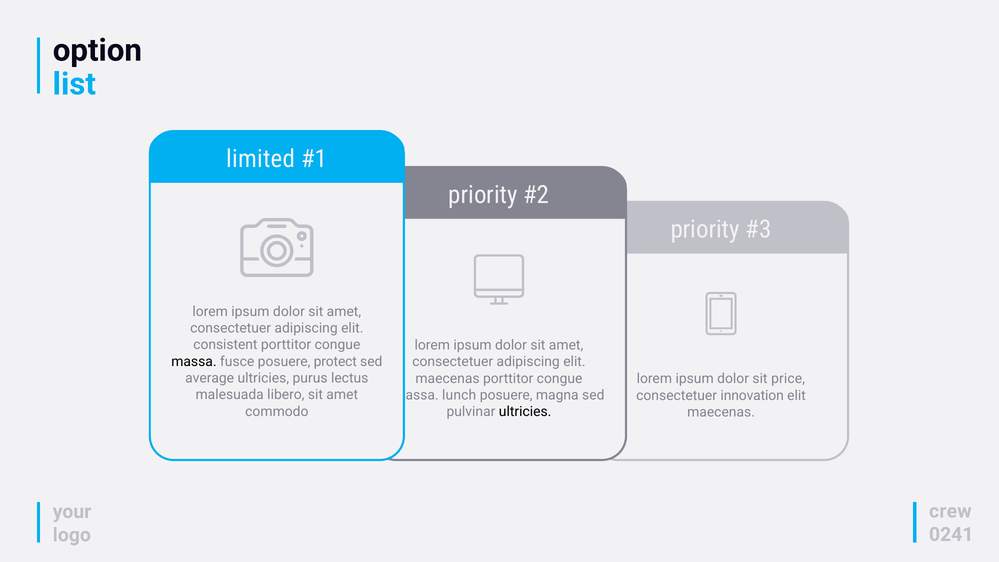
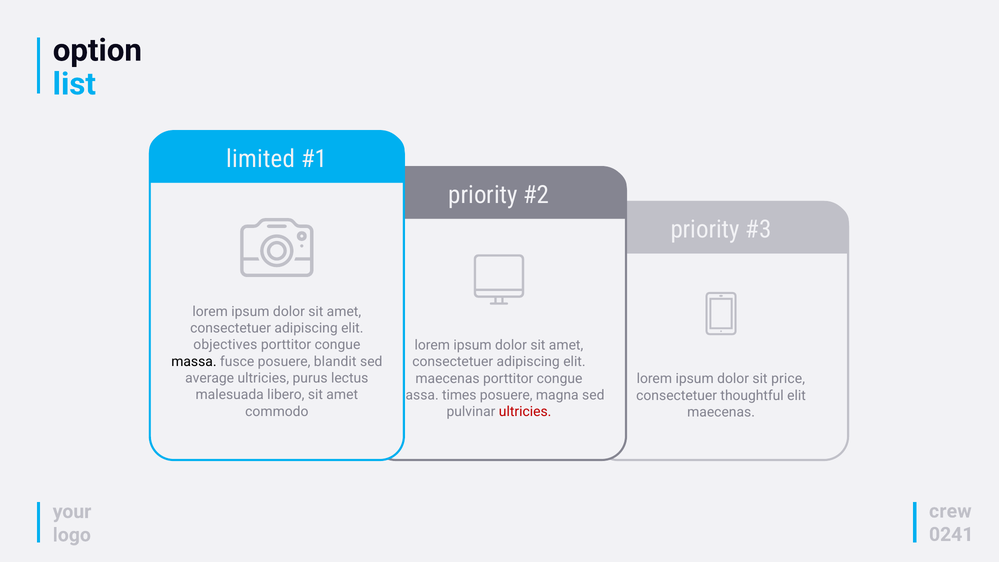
consistent: consistent -> objectives
protect: protect -> blandit
lunch: lunch -> times
innovation: innovation -> thoughtful
ultricies at (525, 412) colour: black -> red
